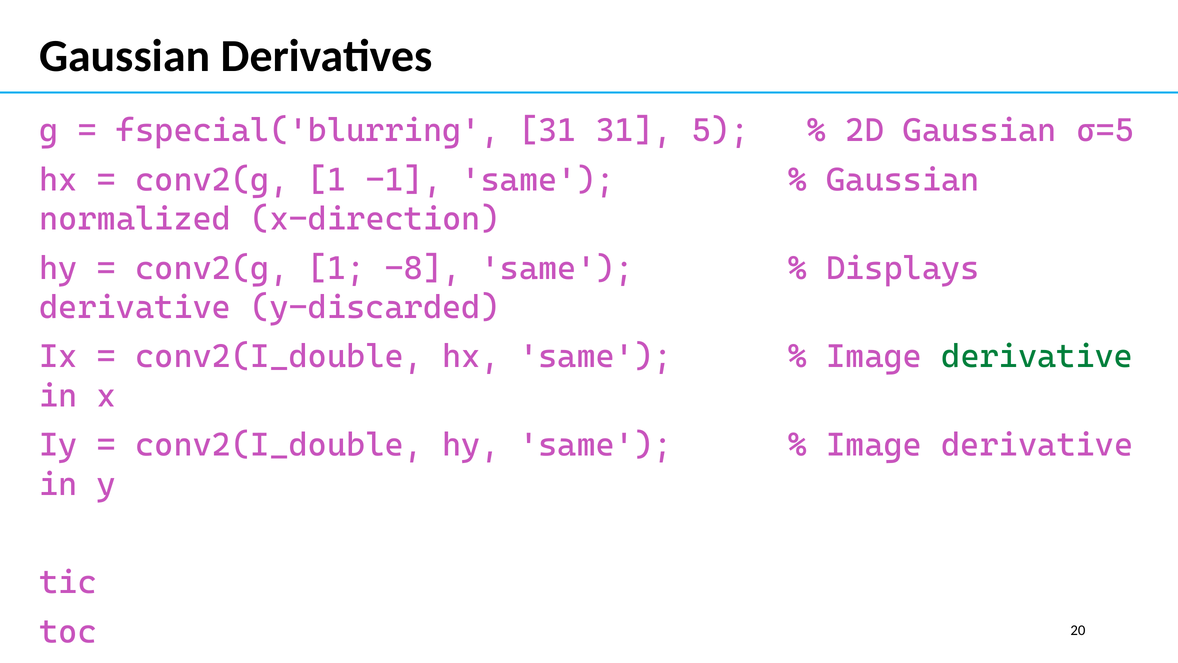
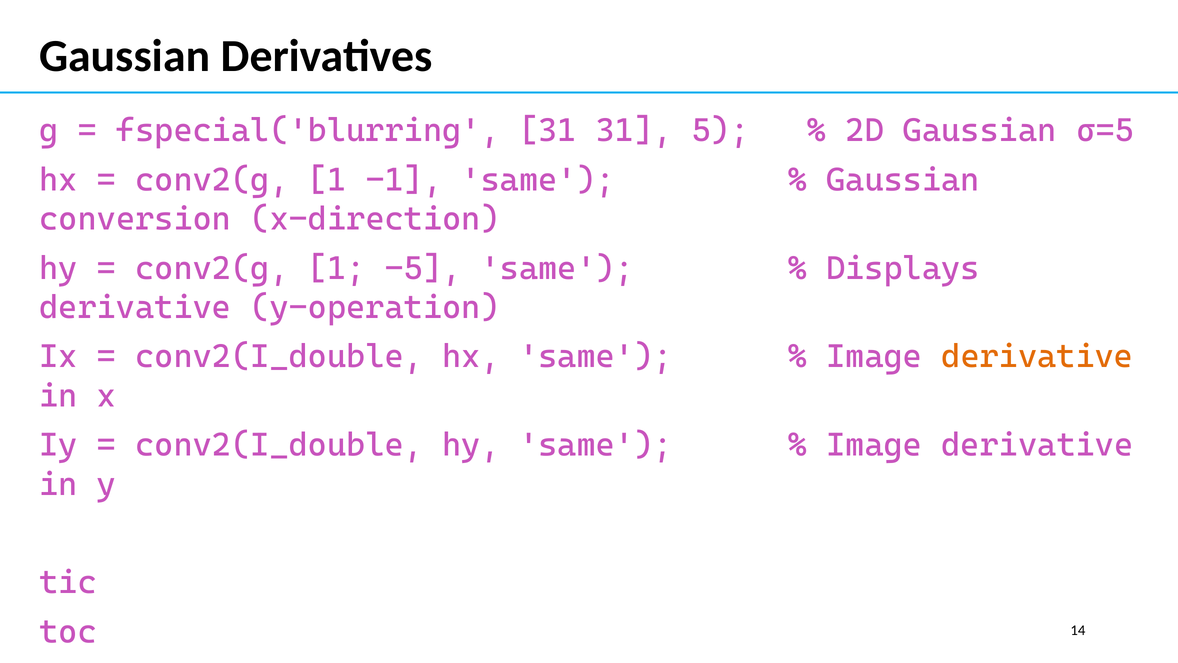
normalized: normalized -> conversion
-8: -8 -> -5
y-discarded: y-discarded -> y-operation
derivative at (1037, 356) colour: green -> orange
20: 20 -> 14
